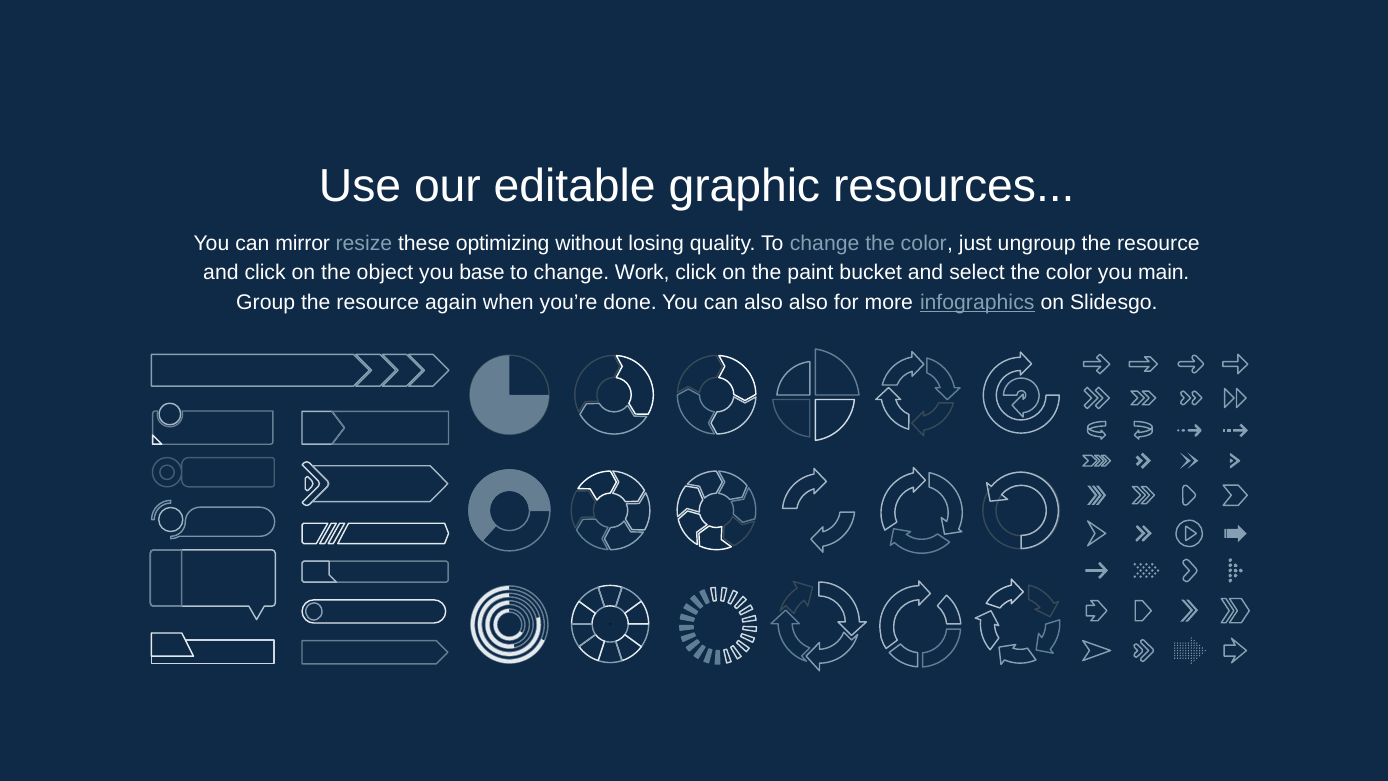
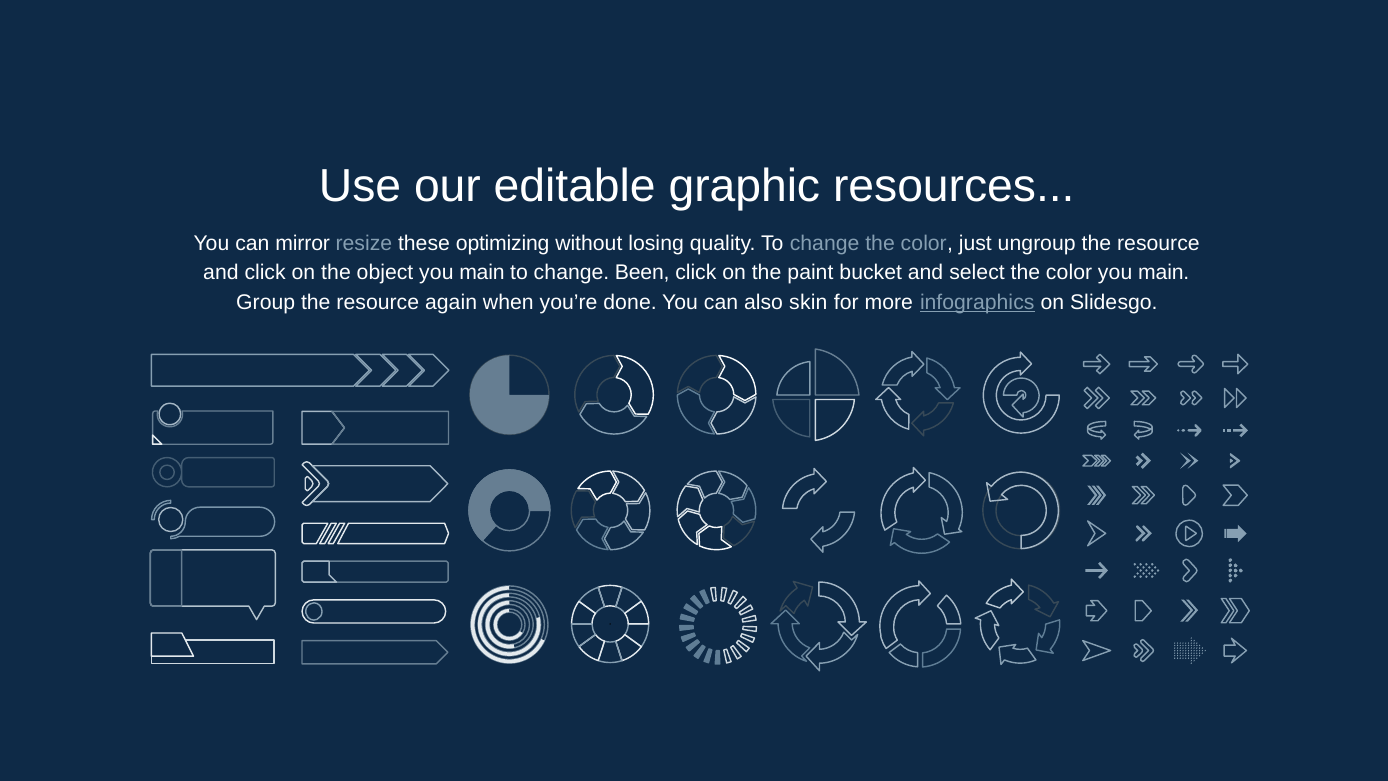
object you base: base -> main
Work: Work -> Been
also also: also -> skin
